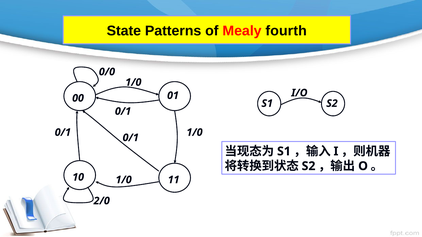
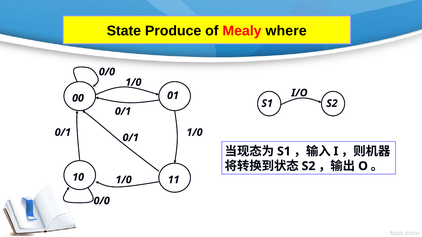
Patterns: Patterns -> Produce
fourth: fourth -> where
2/0 at (102, 201): 2/0 -> 0/0
